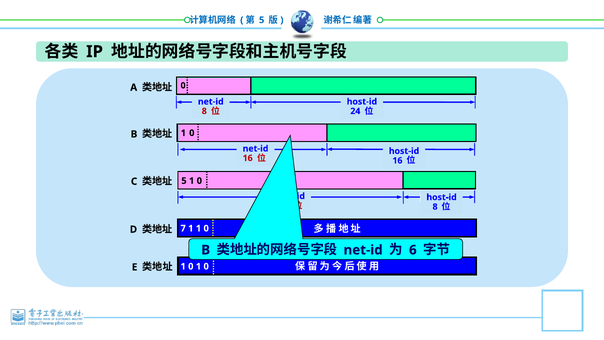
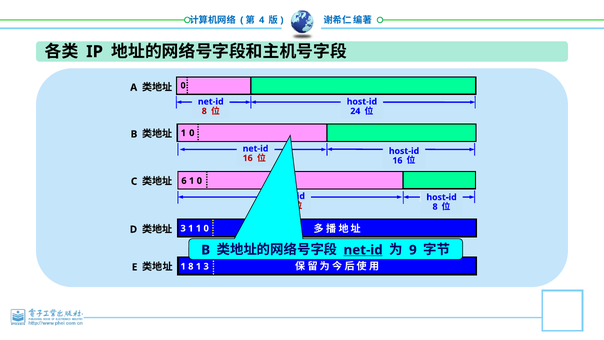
5 at (262, 20): 5 -> 4
5 at (184, 181): 5 -> 6
7 at (183, 228): 7 -> 3
net-id at (363, 250) underline: none -> present
6: 6 -> 9
0 at (191, 266): 0 -> 8
0 at (206, 266): 0 -> 3
